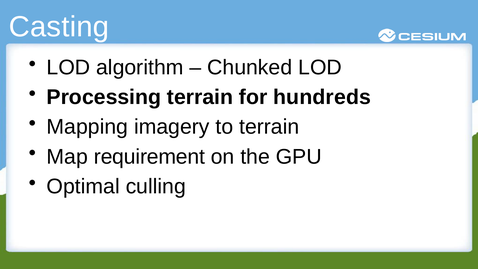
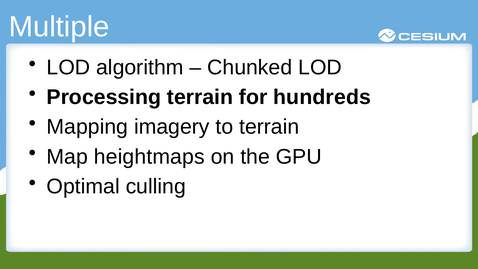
Casting: Casting -> Multiple
requirement: requirement -> heightmaps
